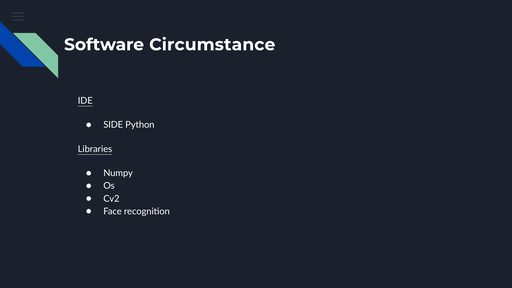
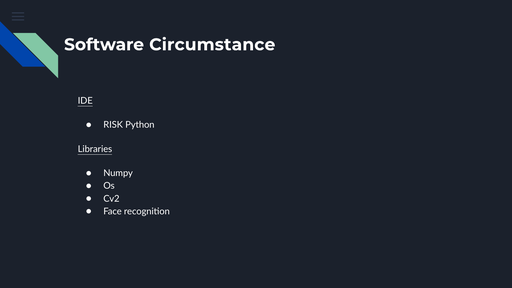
SIDE: SIDE -> RISK
